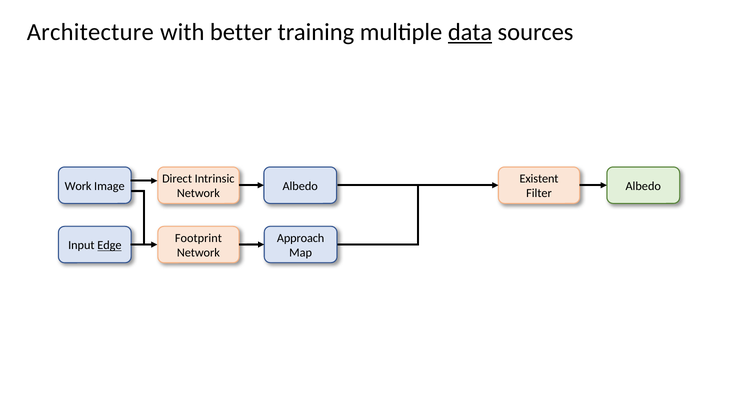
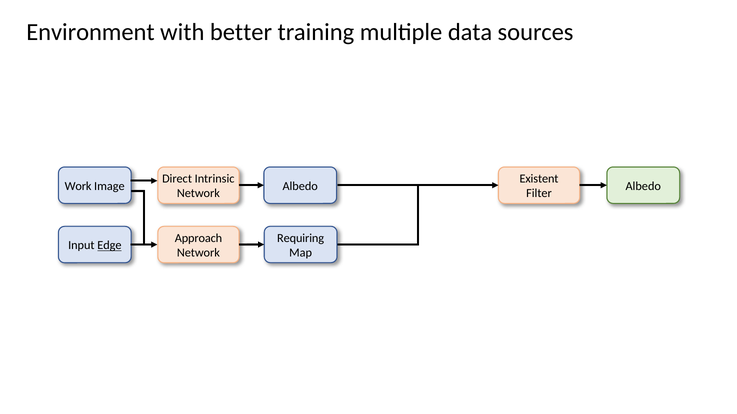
Architecture: Architecture -> Environment
data underline: present -> none
Footprint: Footprint -> Approach
Approach: Approach -> Requiring
